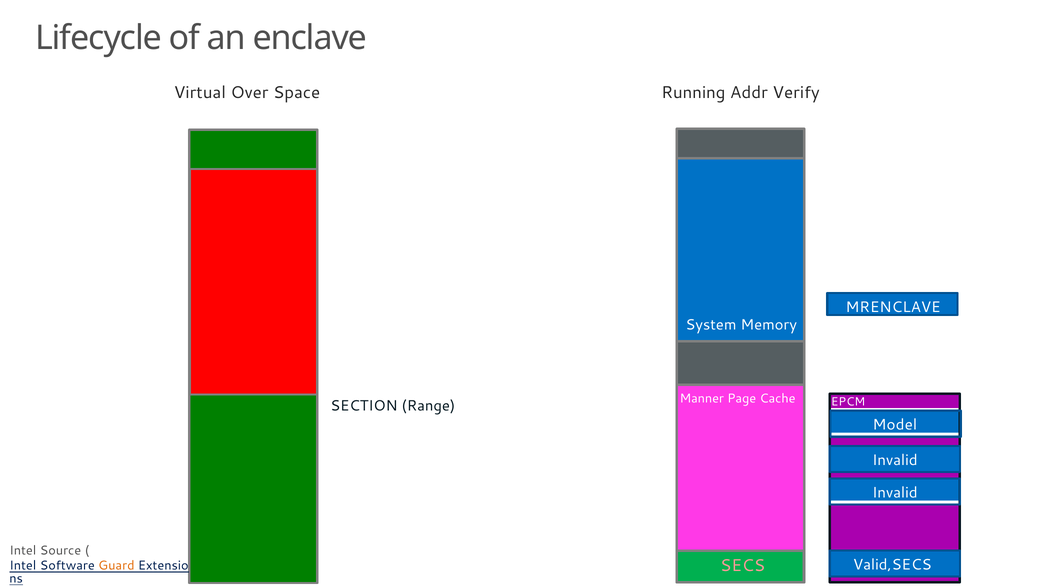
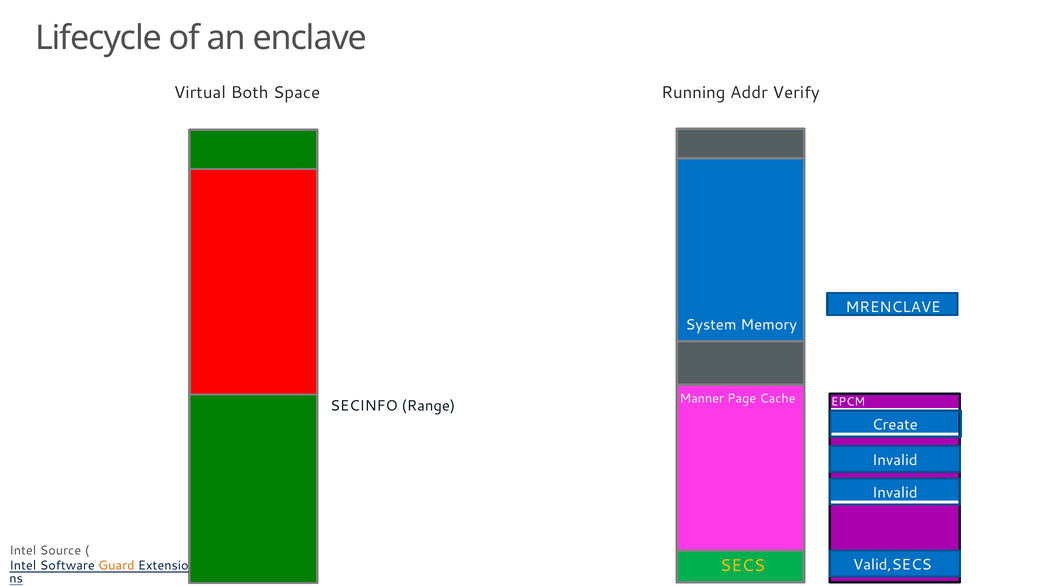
Over: Over -> Both
SECTION: SECTION -> SECINFO
Model: Model -> Create
SECS colour: pink -> yellow
